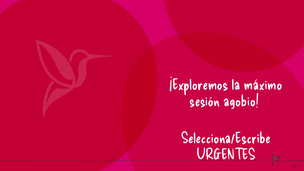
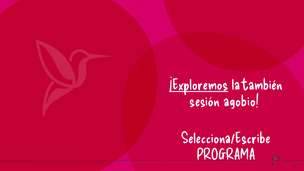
¡Exploremos underline: none -> present
máximo: máximo -> también
URGENTES: URGENTES -> PROGRAMA
